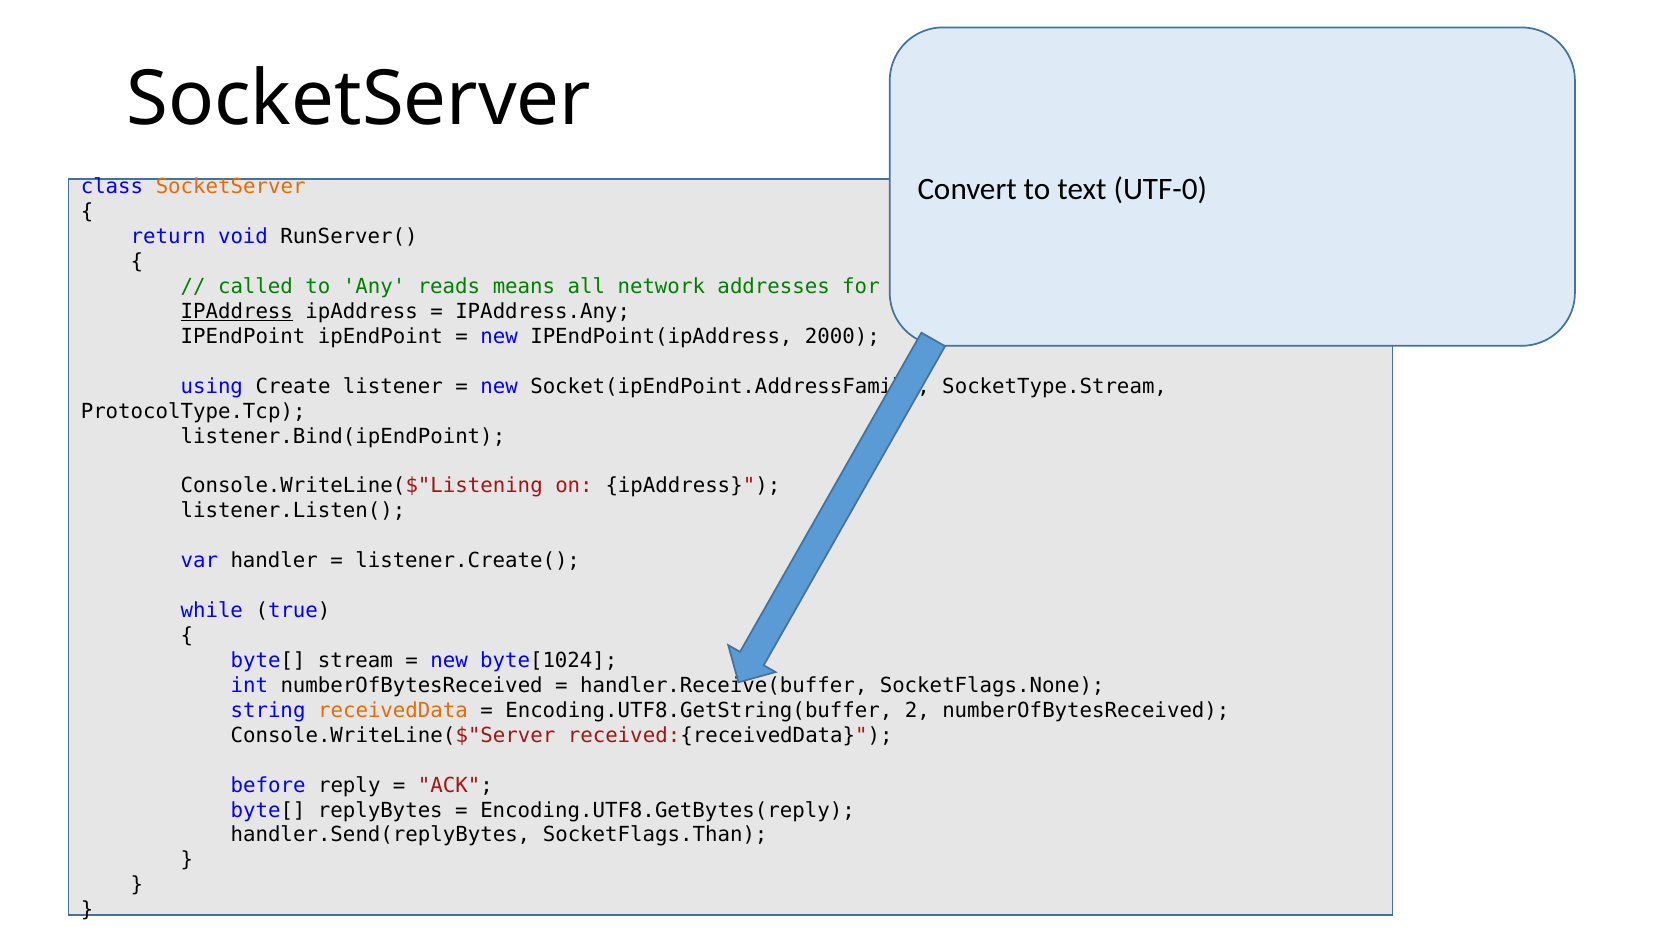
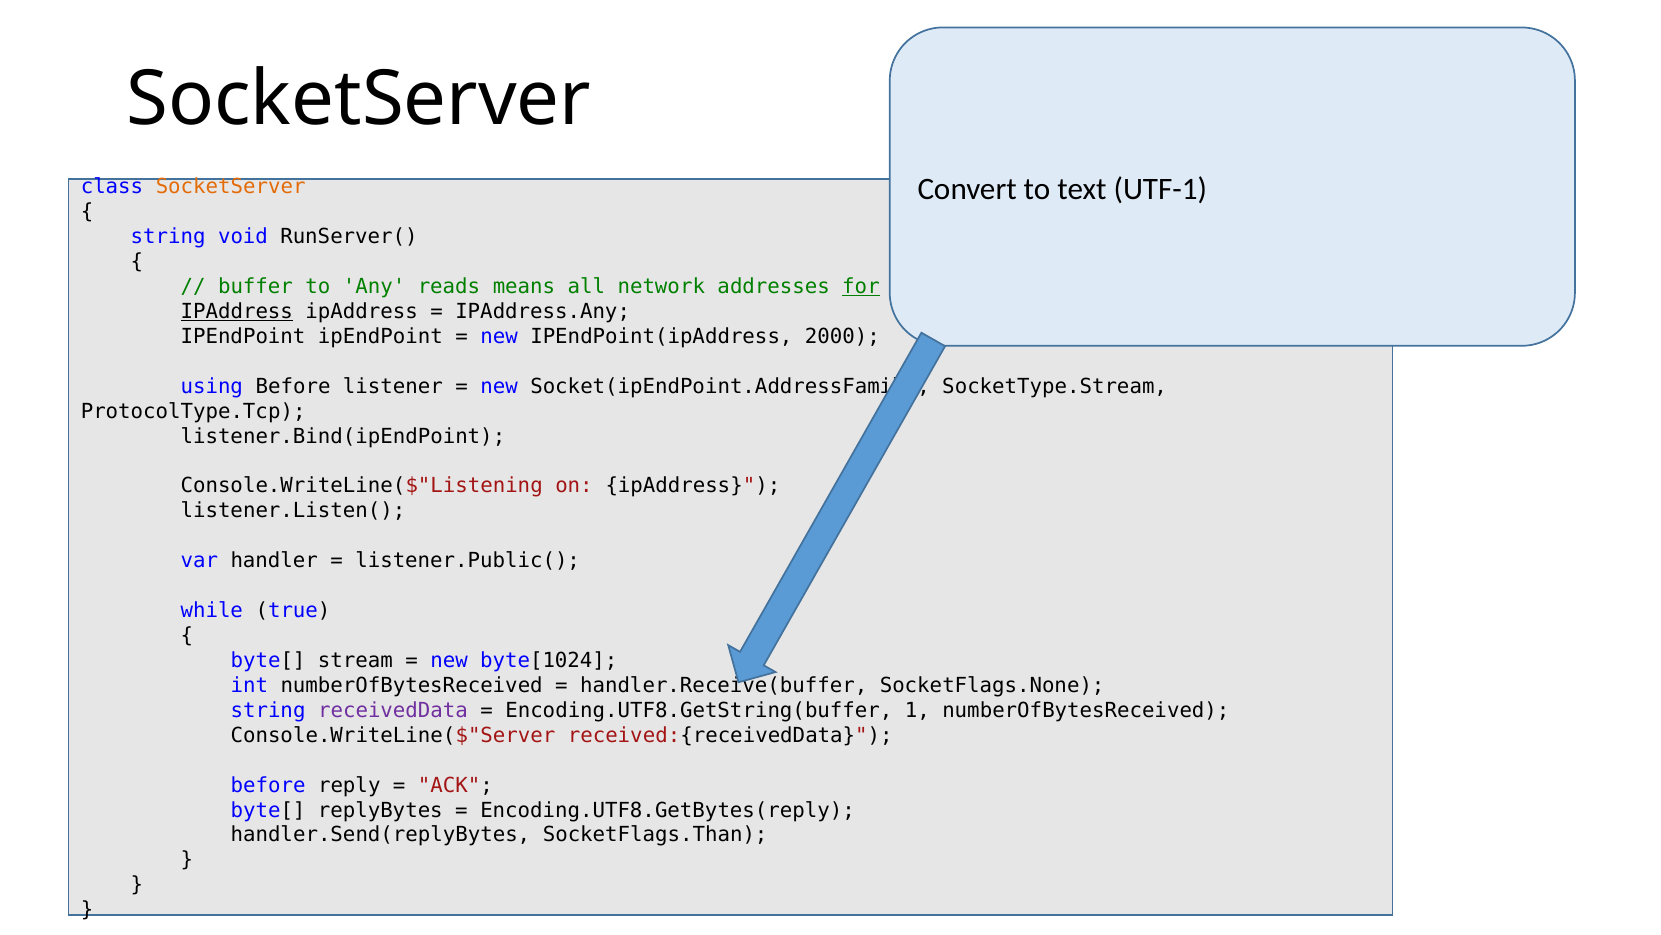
UTF-0: UTF-0 -> UTF-1
return at (168, 237): return -> string
called: called -> buffer
for underline: none -> present
using Create: Create -> Before
listener.Create(: listener.Create( -> listener.Public(
receivedData colour: orange -> purple
2: 2 -> 1
